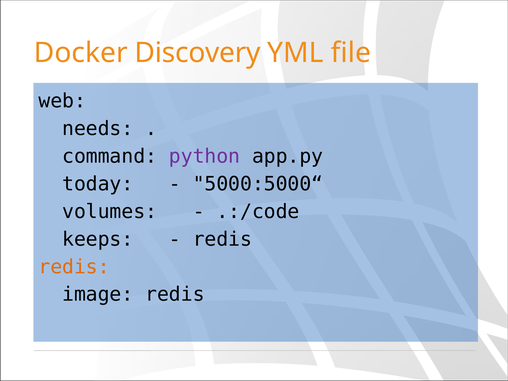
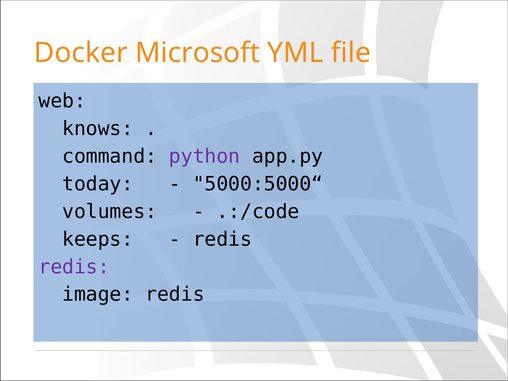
Discovery: Discovery -> Microsoft
needs: needs -> knows
redis at (74, 267) colour: orange -> purple
